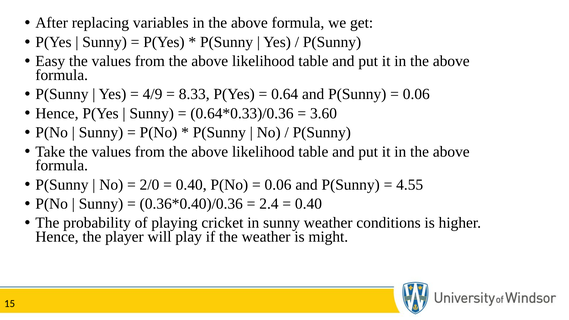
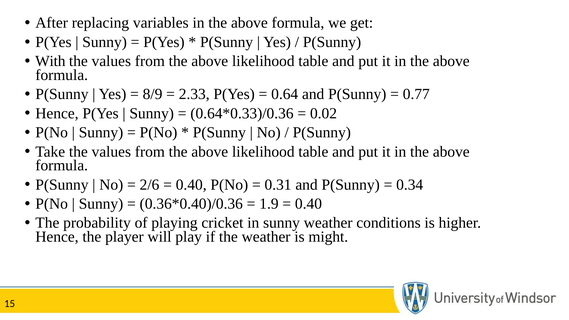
Easy: Easy -> With
4/9: 4/9 -> 8/9
8.33: 8.33 -> 2.33
0.06 at (416, 94): 0.06 -> 0.77
3.60: 3.60 -> 0.02
2/0: 2/0 -> 2/6
0.06 at (278, 185): 0.06 -> 0.31
4.55: 4.55 -> 0.34
2.4: 2.4 -> 1.9
